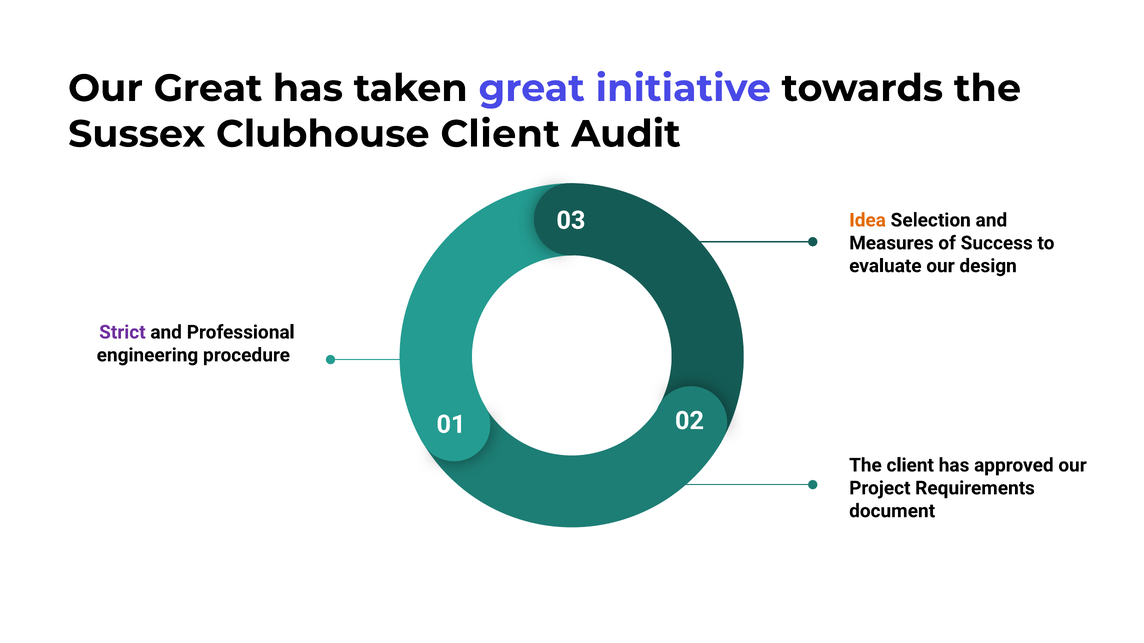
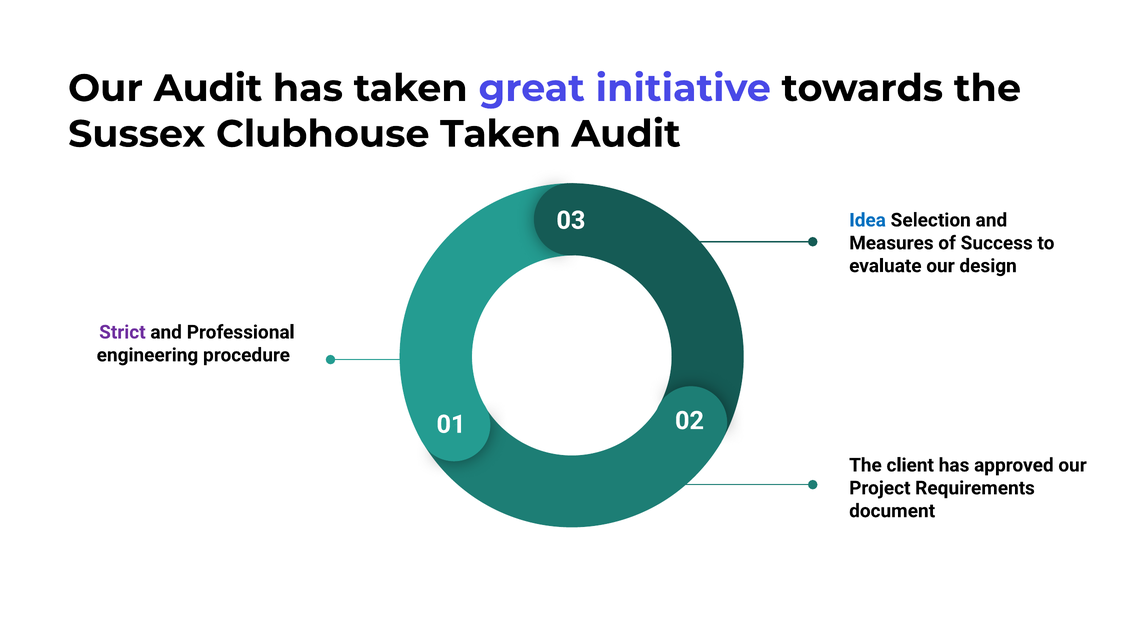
Our Great: Great -> Audit
Clubhouse Client: Client -> Taken
Idea colour: orange -> blue
